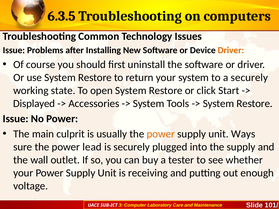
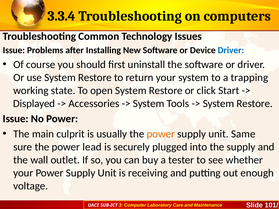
6.3.5: 6.3.5 -> 3.3.4
Driver at (231, 50) colour: orange -> blue
a securely: securely -> trapping
Ways: Ways -> Same
